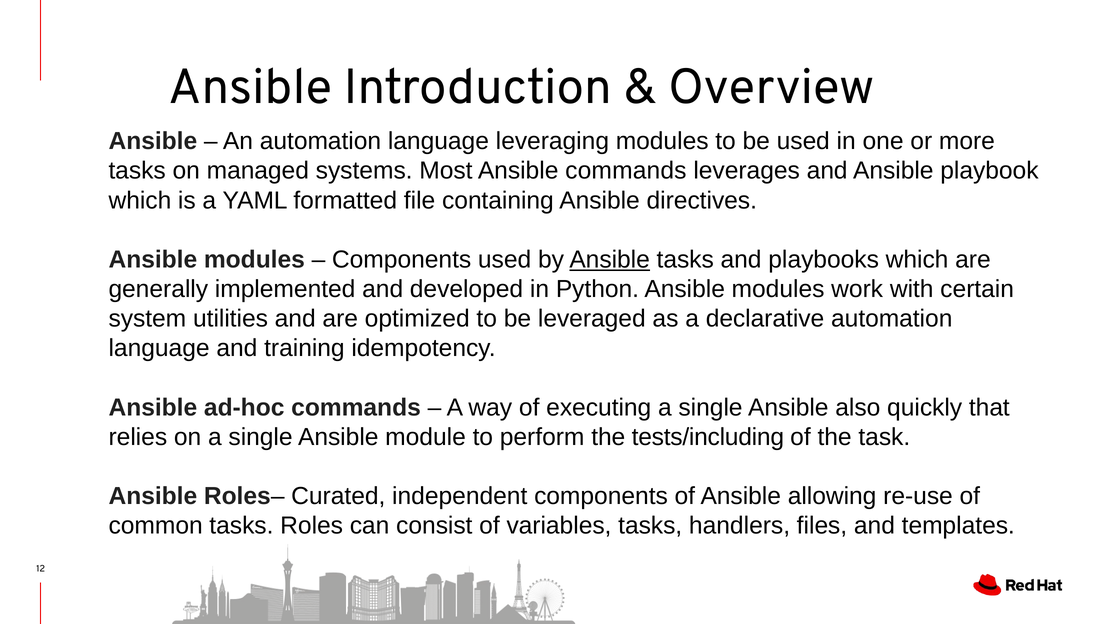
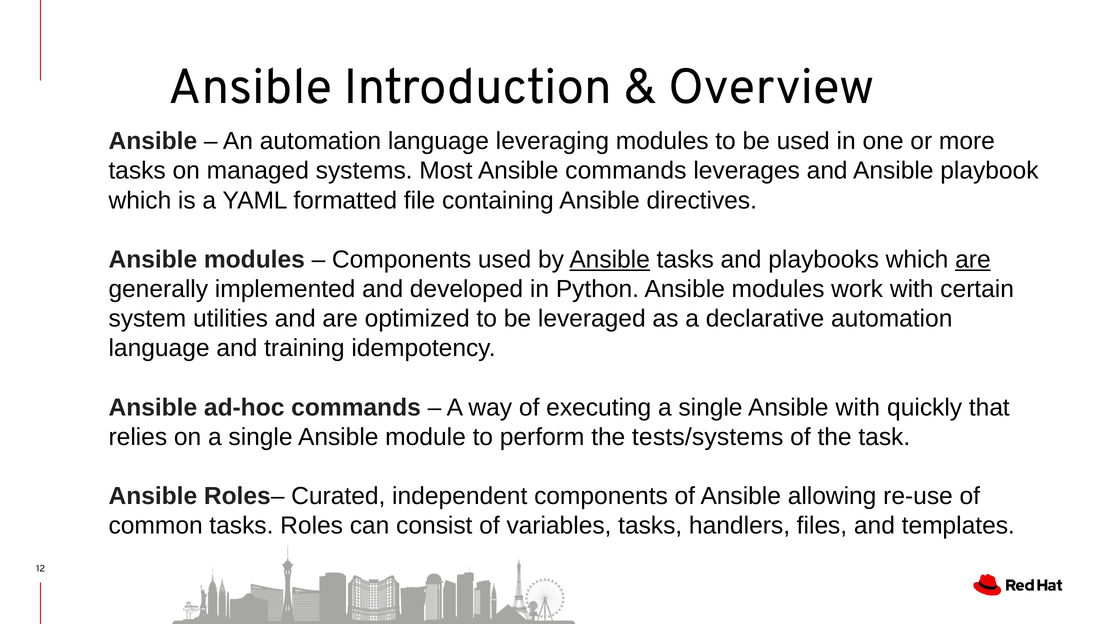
are at (973, 259) underline: none -> present
Ansible also: also -> with
tests/including: tests/including -> tests/systems
